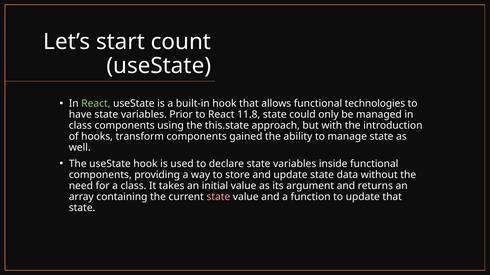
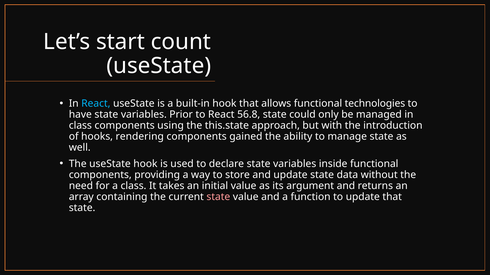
React at (96, 104) colour: light green -> light blue
11.8: 11.8 -> 56.8
transform: transform -> rendering
